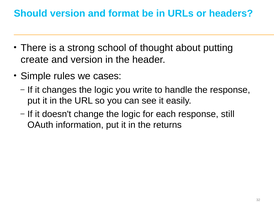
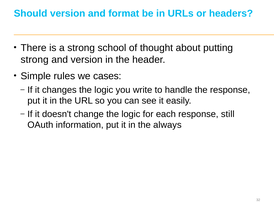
create at (35, 60): create -> strong
returns: returns -> always
